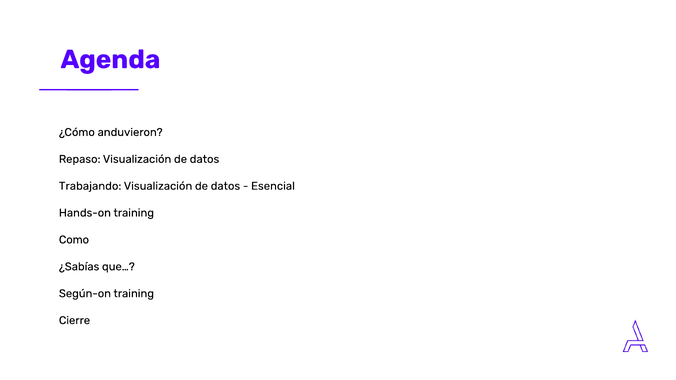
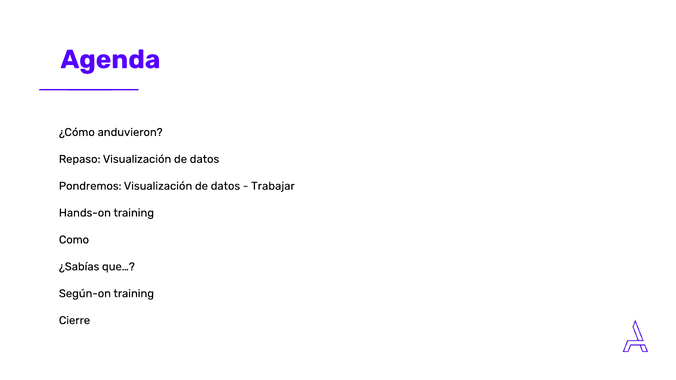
Trabajando: Trabajando -> Pondremos
Esencial: Esencial -> Trabajar
